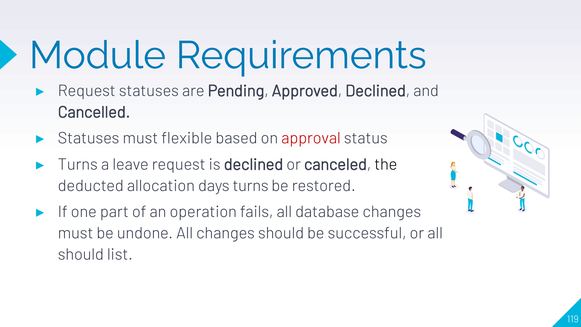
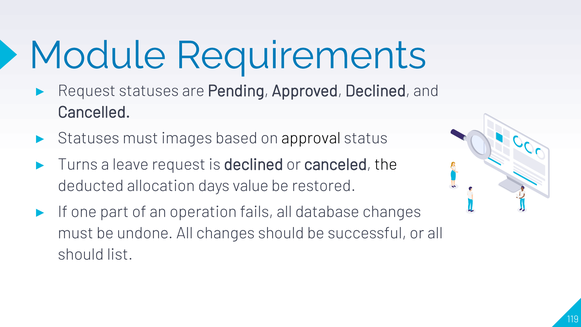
flexible: flexible -> images
approval colour: red -> black
days turns: turns -> value
